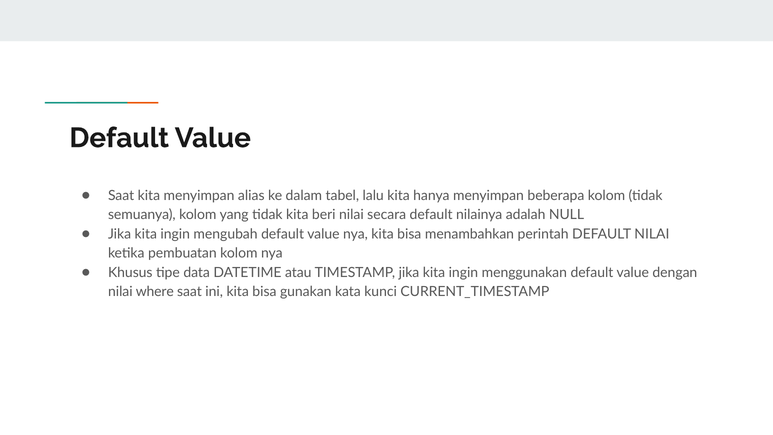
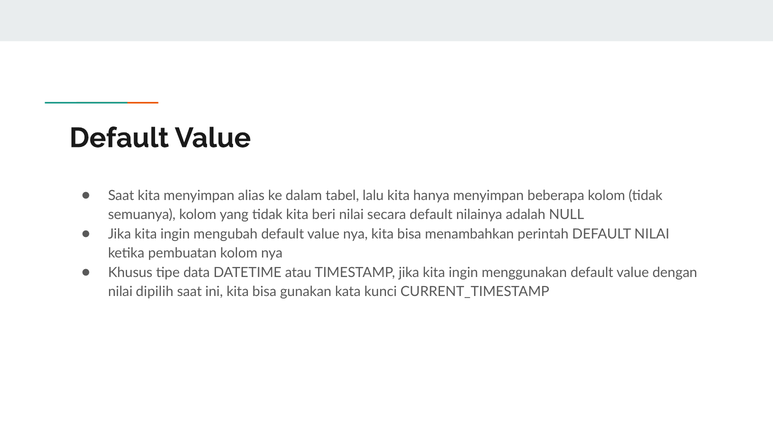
where: where -> dipilih
